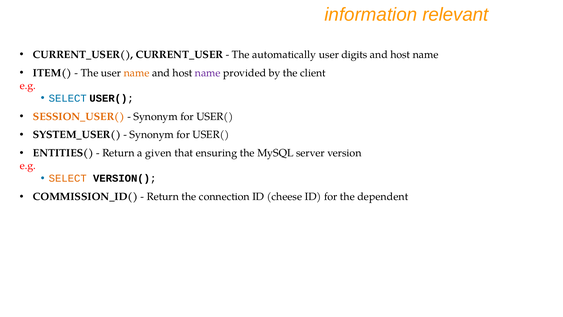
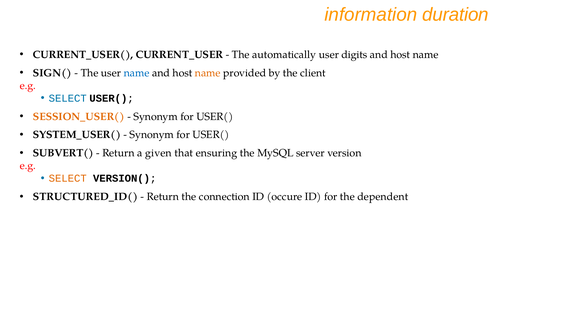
relevant: relevant -> duration
ITEM(: ITEM( -> SIGN(
name at (137, 73) colour: orange -> blue
name at (208, 73) colour: purple -> orange
ENTITIES(: ENTITIES( -> SUBVERT(
COMMISSION_ID(: COMMISSION_ID( -> STRUCTURED_ID(
cheese: cheese -> occure
